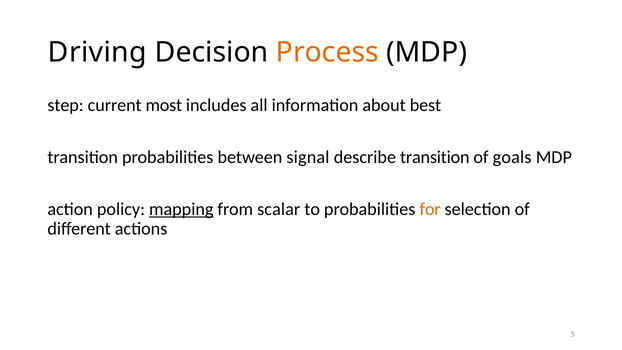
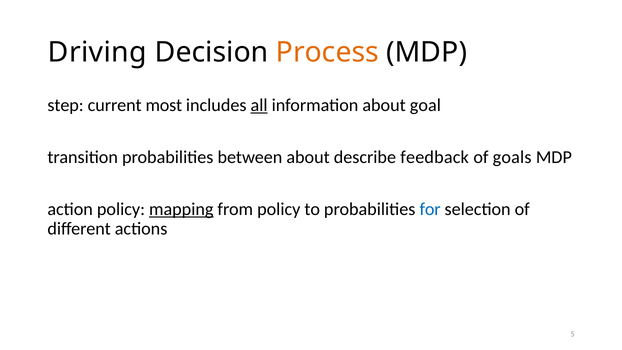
all underline: none -> present
best: best -> goal
between signal: signal -> about
describe transition: transition -> feedback
from scalar: scalar -> policy
for colour: orange -> blue
